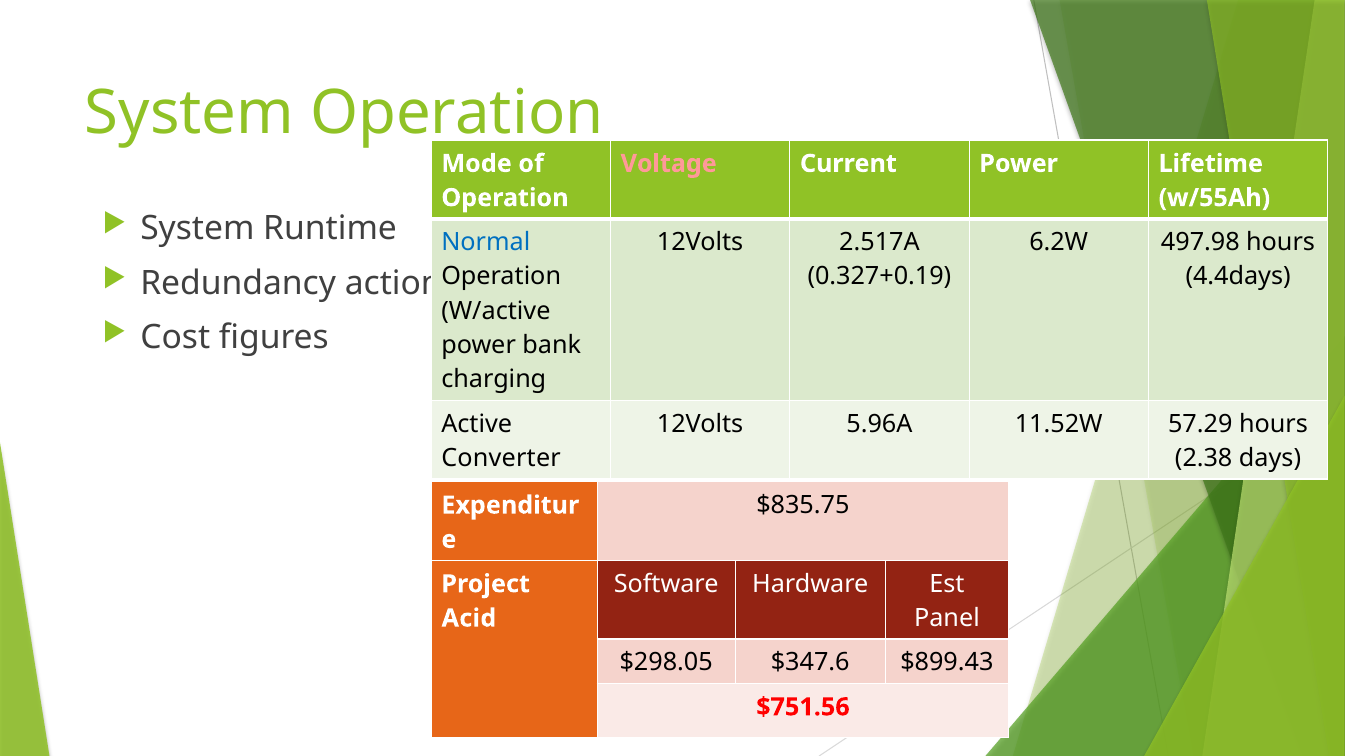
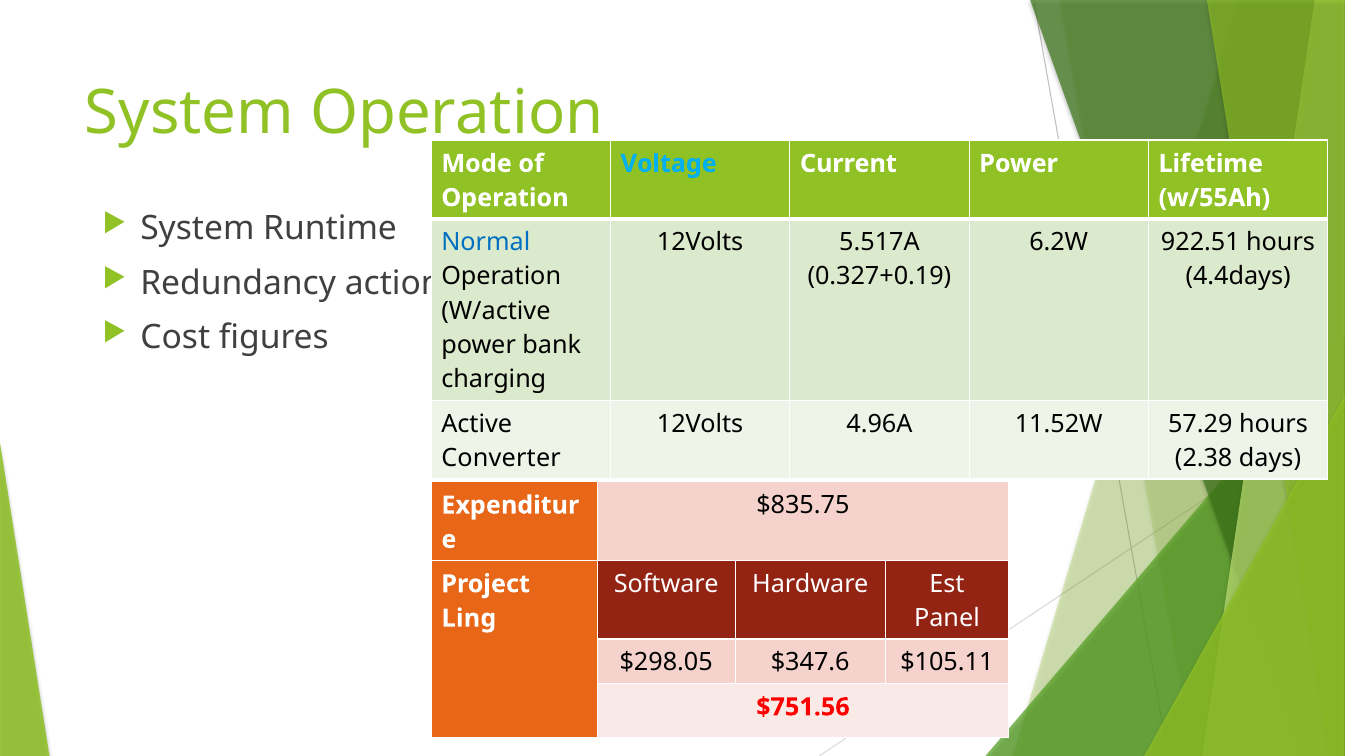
Voltage colour: pink -> light blue
2.517A: 2.517A -> 5.517A
497.98: 497.98 -> 922.51
5.96A: 5.96A -> 4.96A
Acid: Acid -> Ling
$899.43: $899.43 -> $105.11
